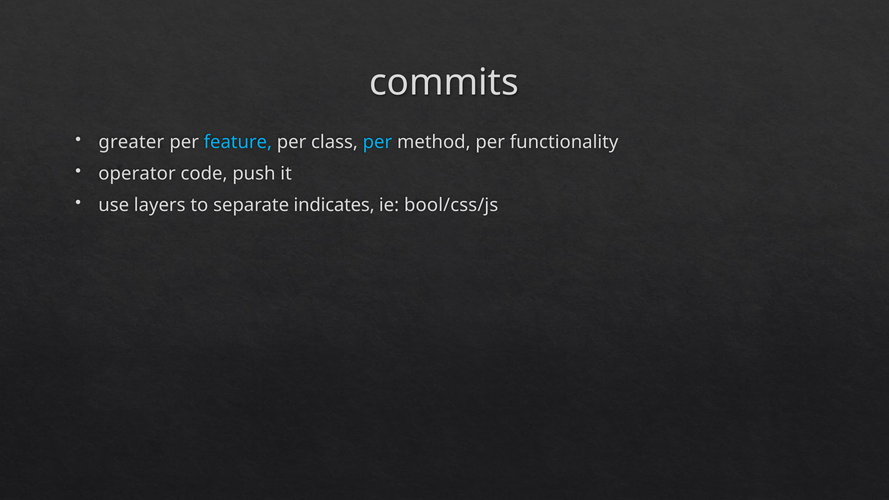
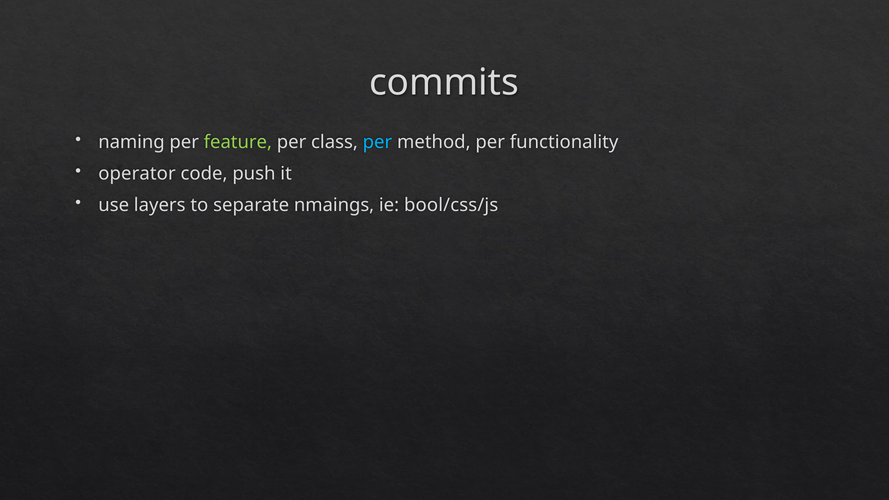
greater: greater -> naming
feature colour: light blue -> light green
indicates: indicates -> nmaings
